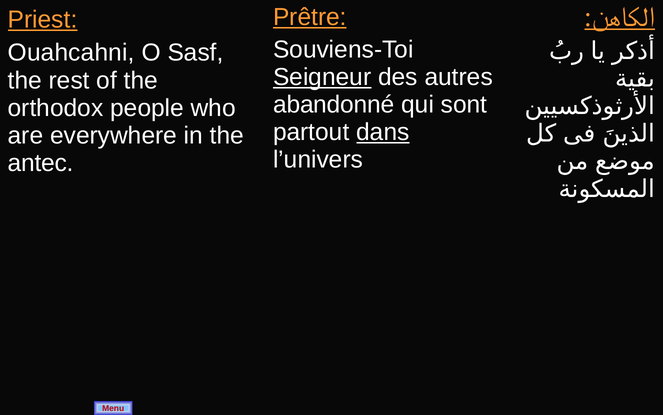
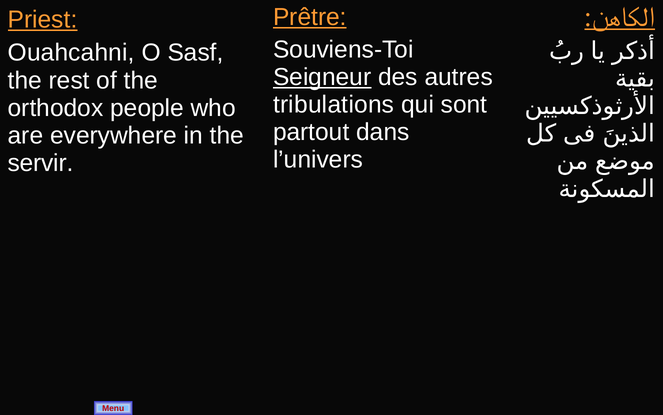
abandonné: abandonné -> tribulations
dans underline: present -> none
antec: antec -> servir
